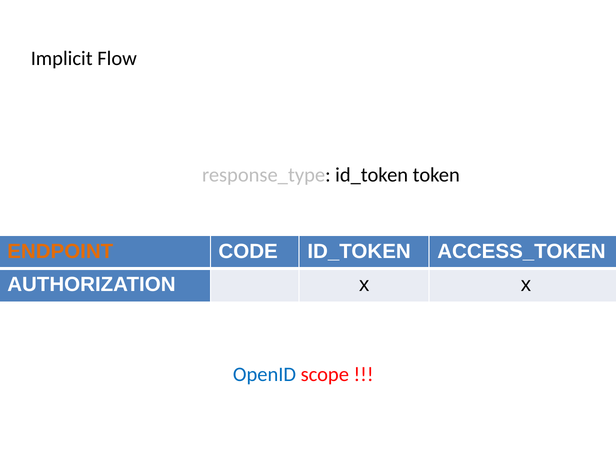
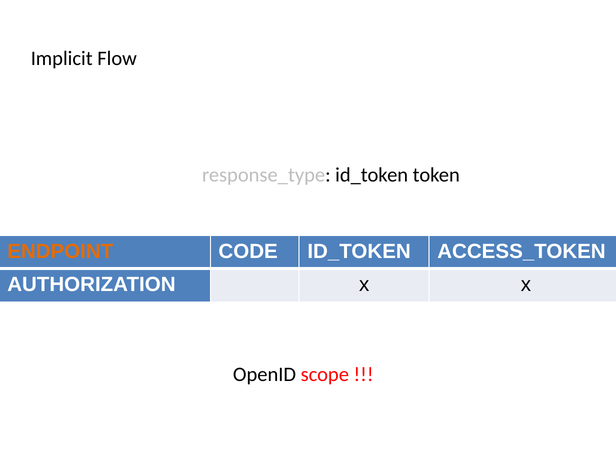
OpenID colour: blue -> black
